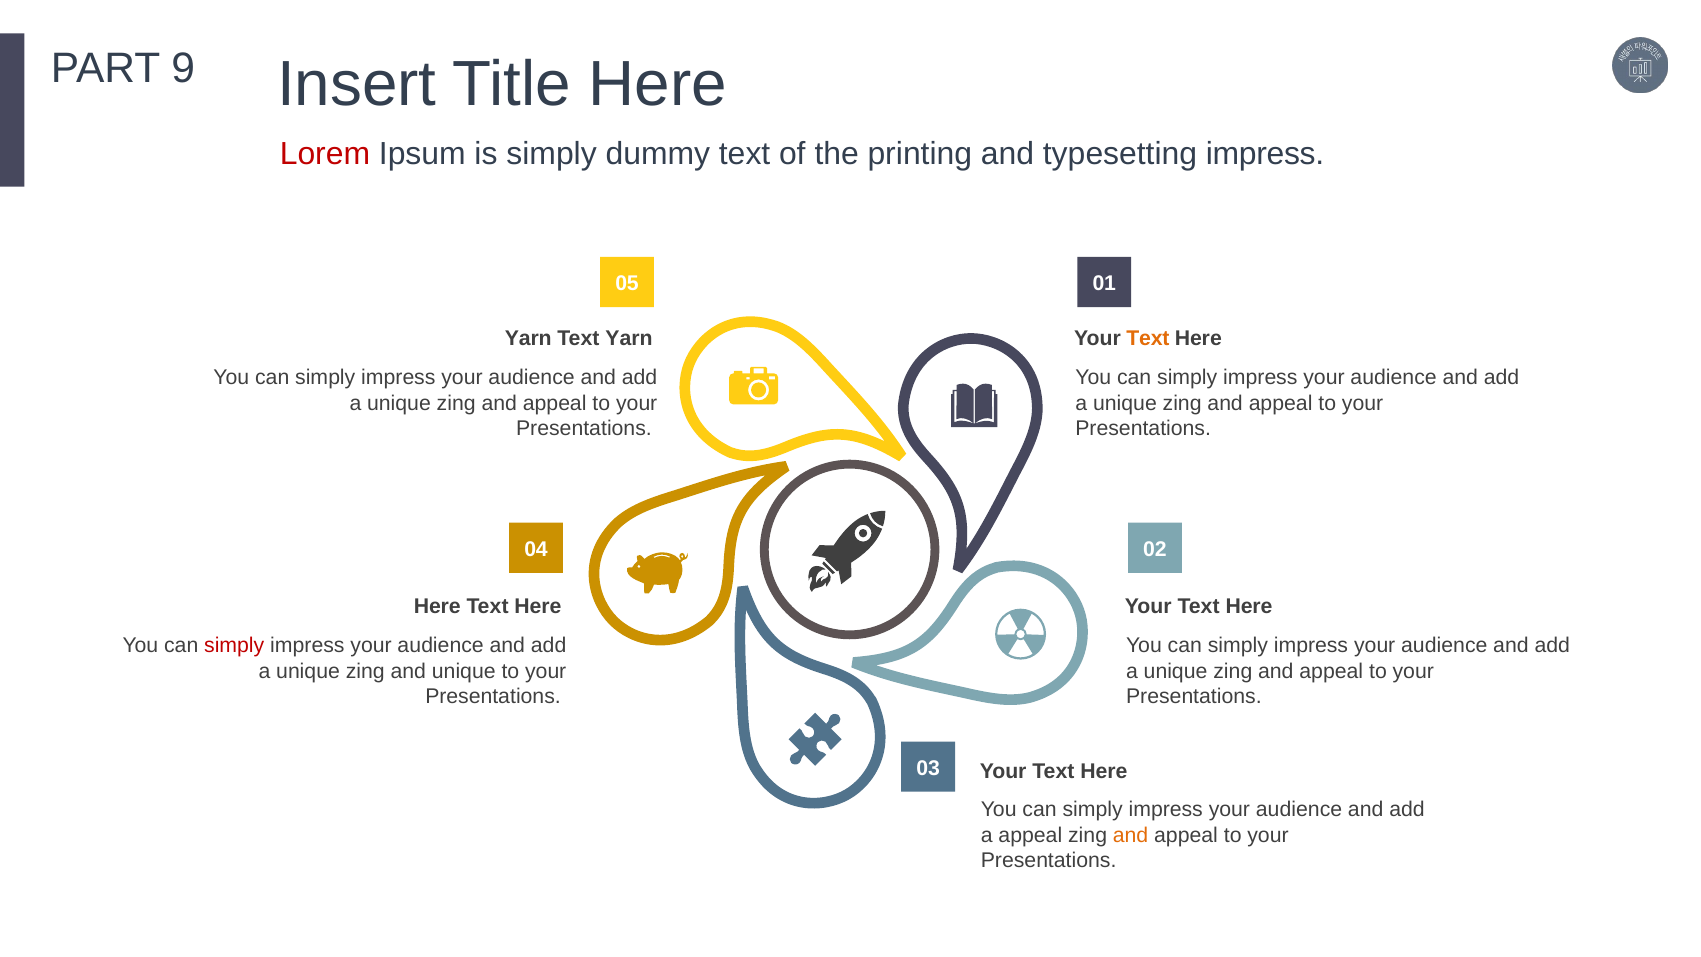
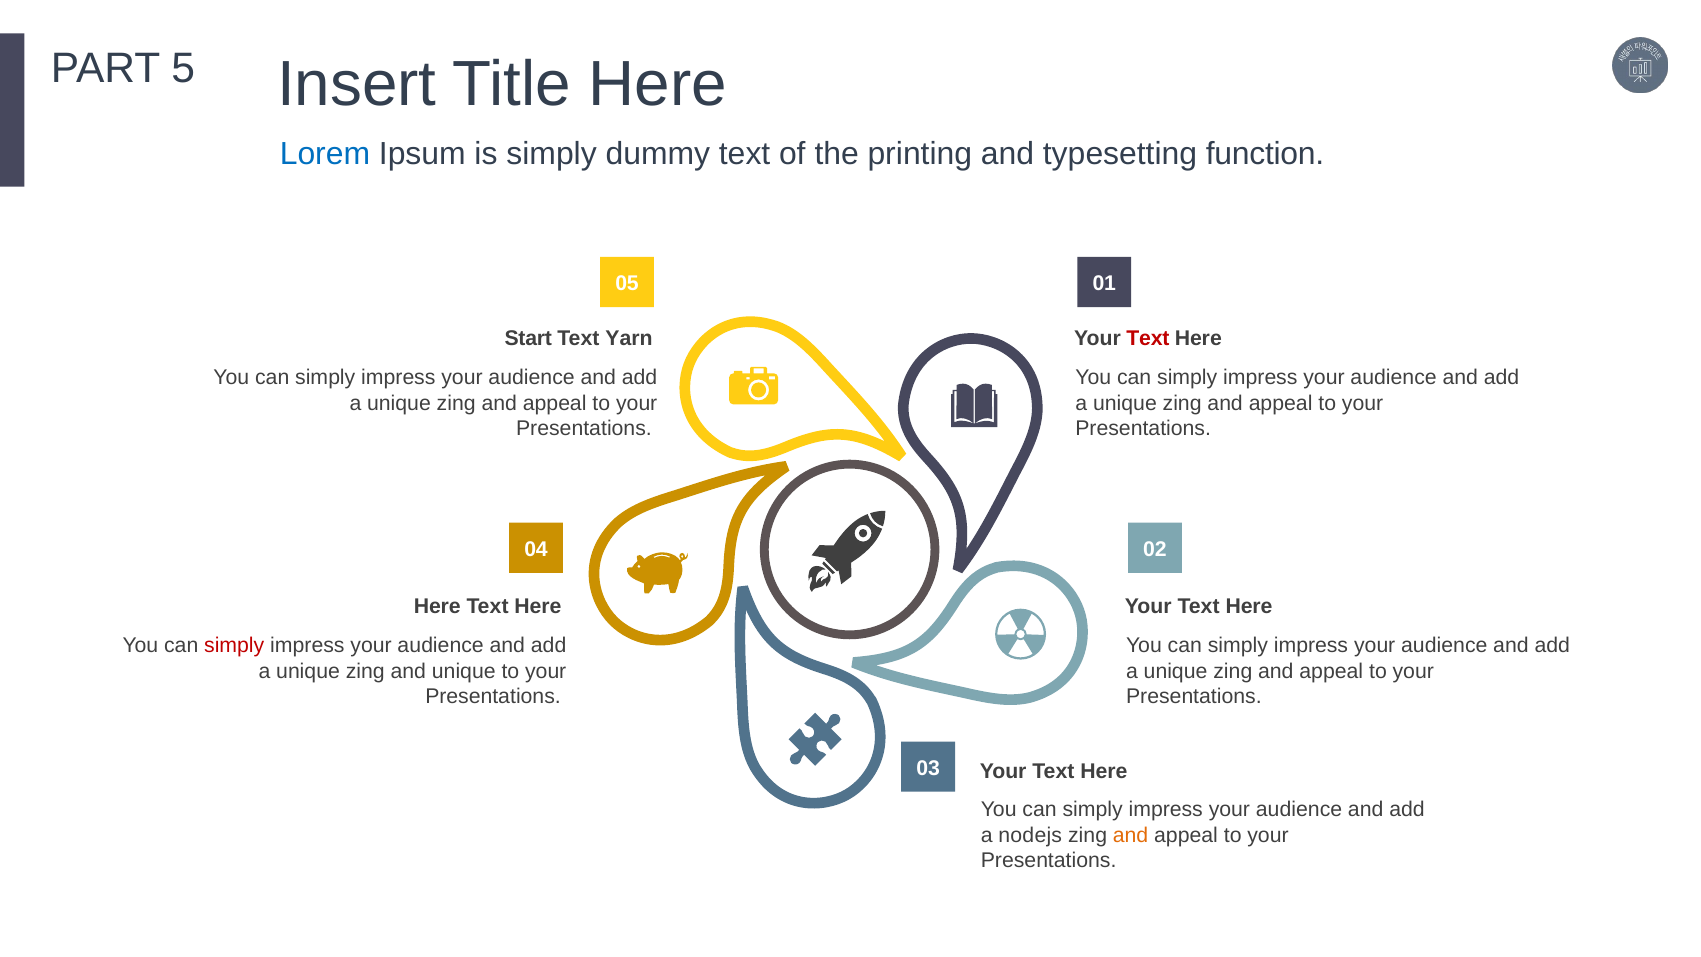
9: 9 -> 5
Lorem colour: red -> blue
typesetting impress: impress -> function
Yarn at (528, 339): Yarn -> Start
Text at (1148, 339) colour: orange -> red
a appeal: appeal -> nodejs
